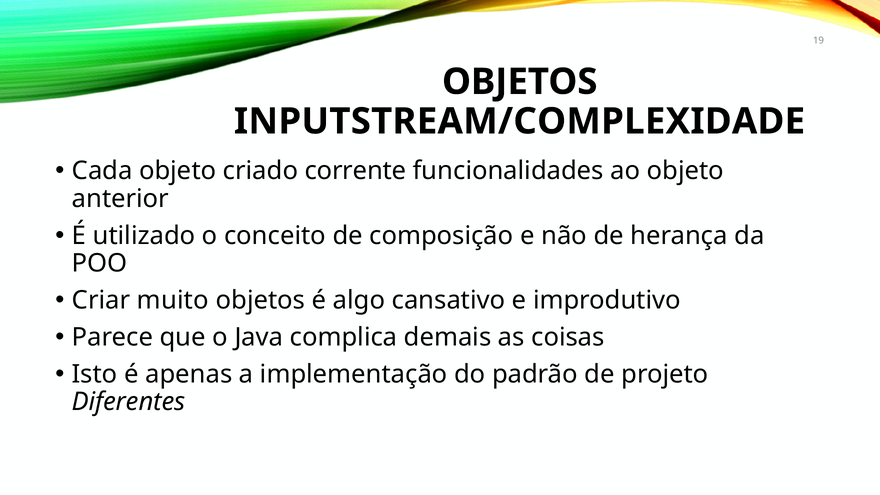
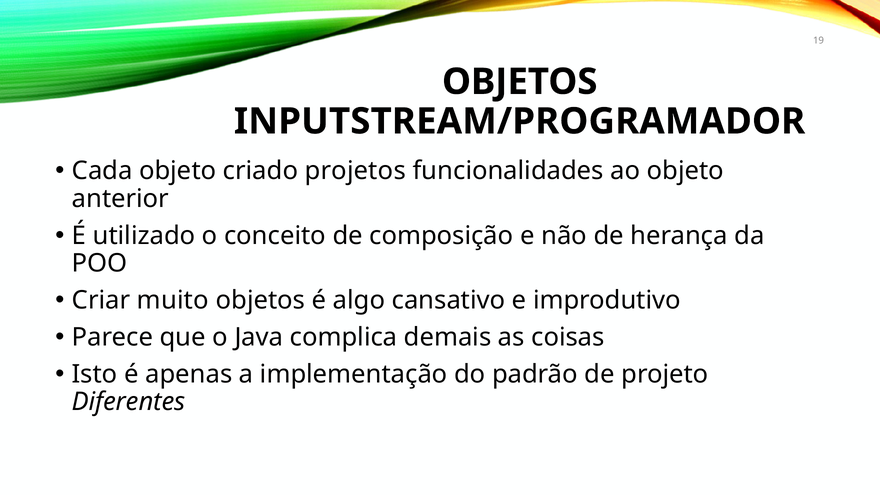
INPUTSTREAM/COMPLEXIDADE: INPUTSTREAM/COMPLEXIDADE -> INPUTSTREAM/PROGRAMADOR
corrente: corrente -> projetos
